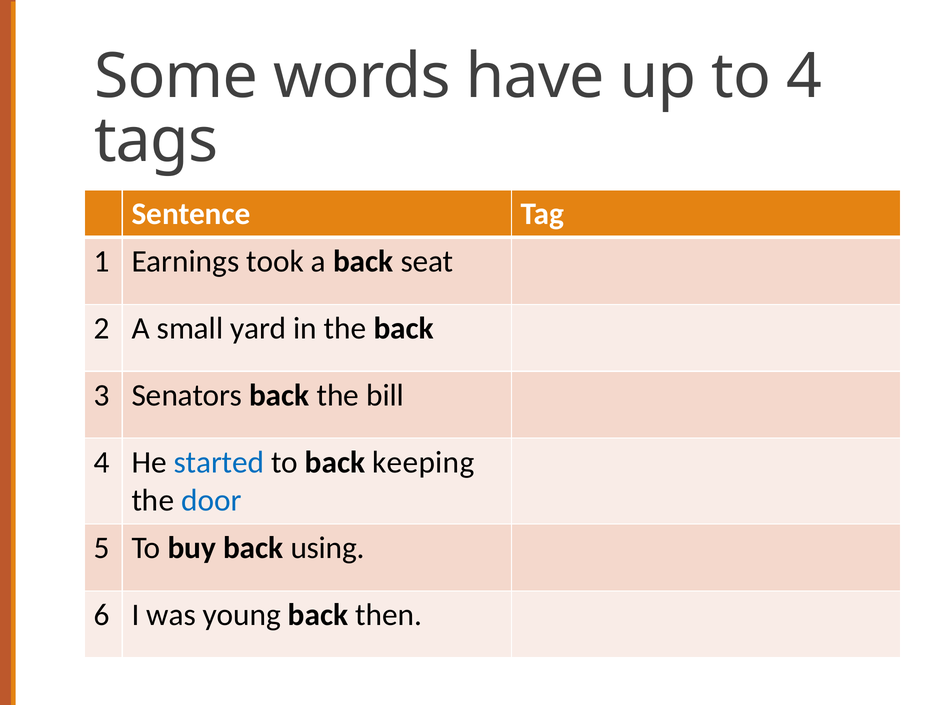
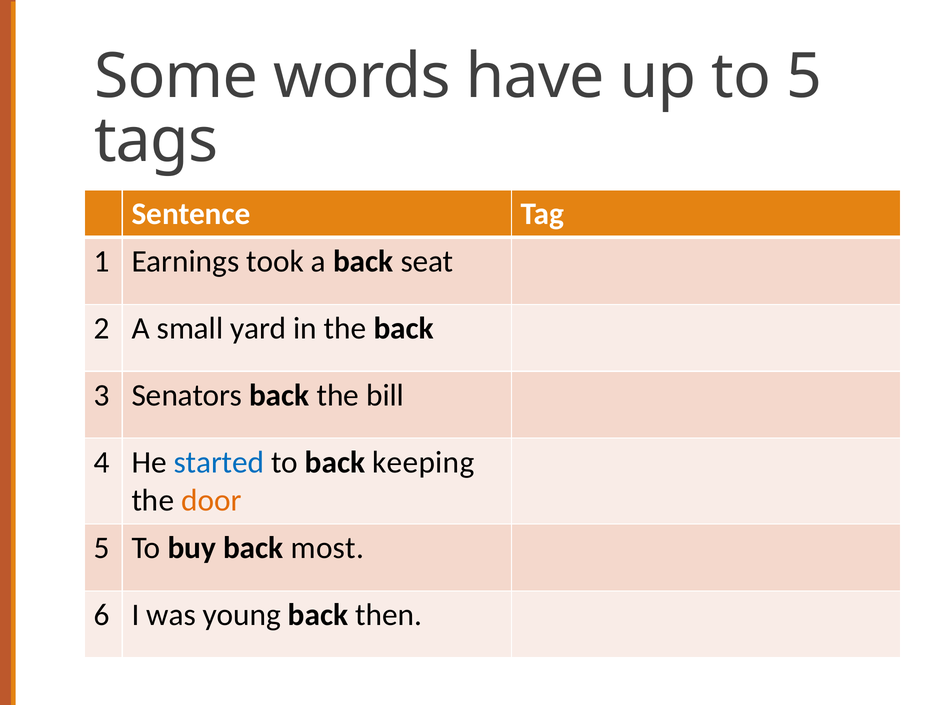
to 4: 4 -> 5
door colour: blue -> orange
using: using -> most
